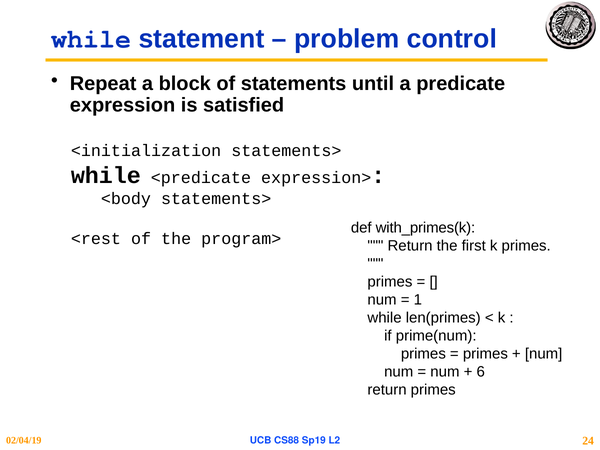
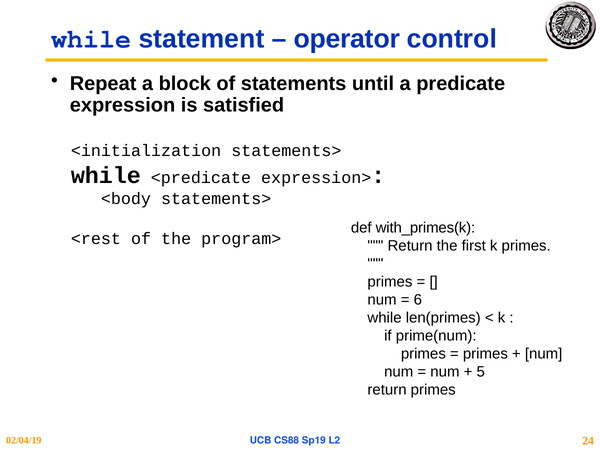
problem: problem -> operator
1: 1 -> 6
6: 6 -> 5
